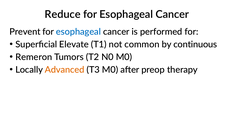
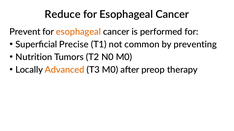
esophageal at (78, 32) colour: blue -> orange
Elevate: Elevate -> Precise
continuous: continuous -> preventing
Remeron: Remeron -> Nutrition
